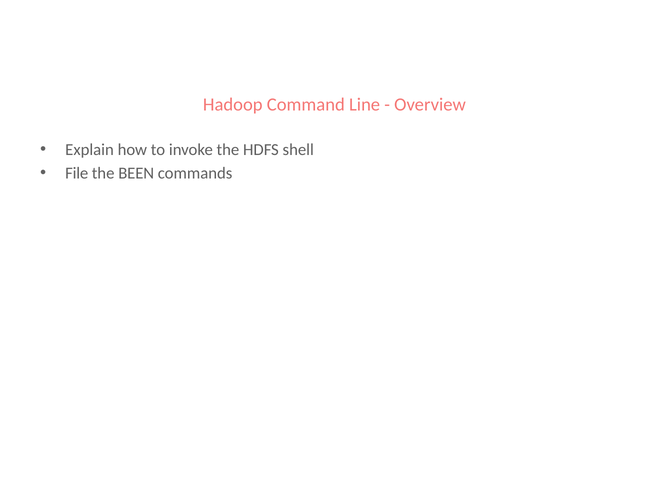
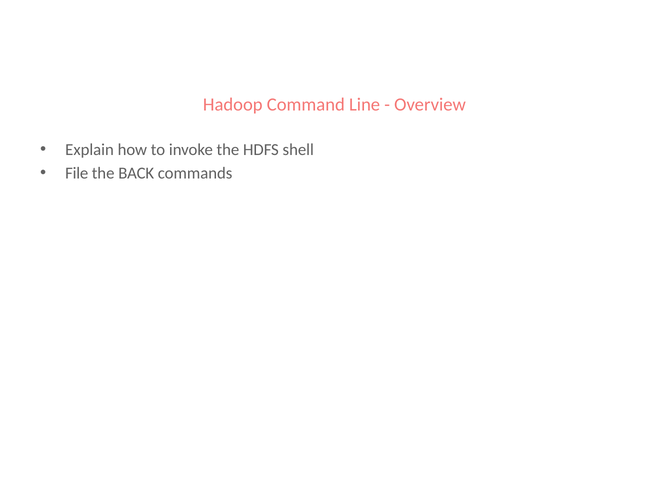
BEEN: BEEN -> BACK
